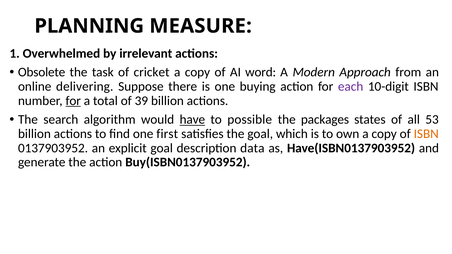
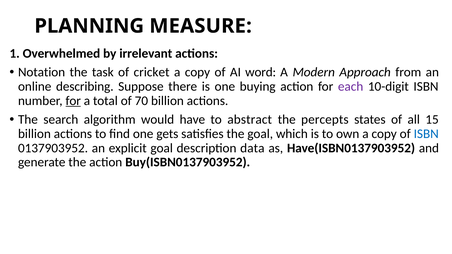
Obsolete: Obsolete -> Notation
delivering: delivering -> describing
39: 39 -> 70
have underline: present -> none
possible: possible -> abstract
packages: packages -> percepts
53: 53 -> 15
first: first -> gets
ISBN at (426, 134) colour: orange -> blue
